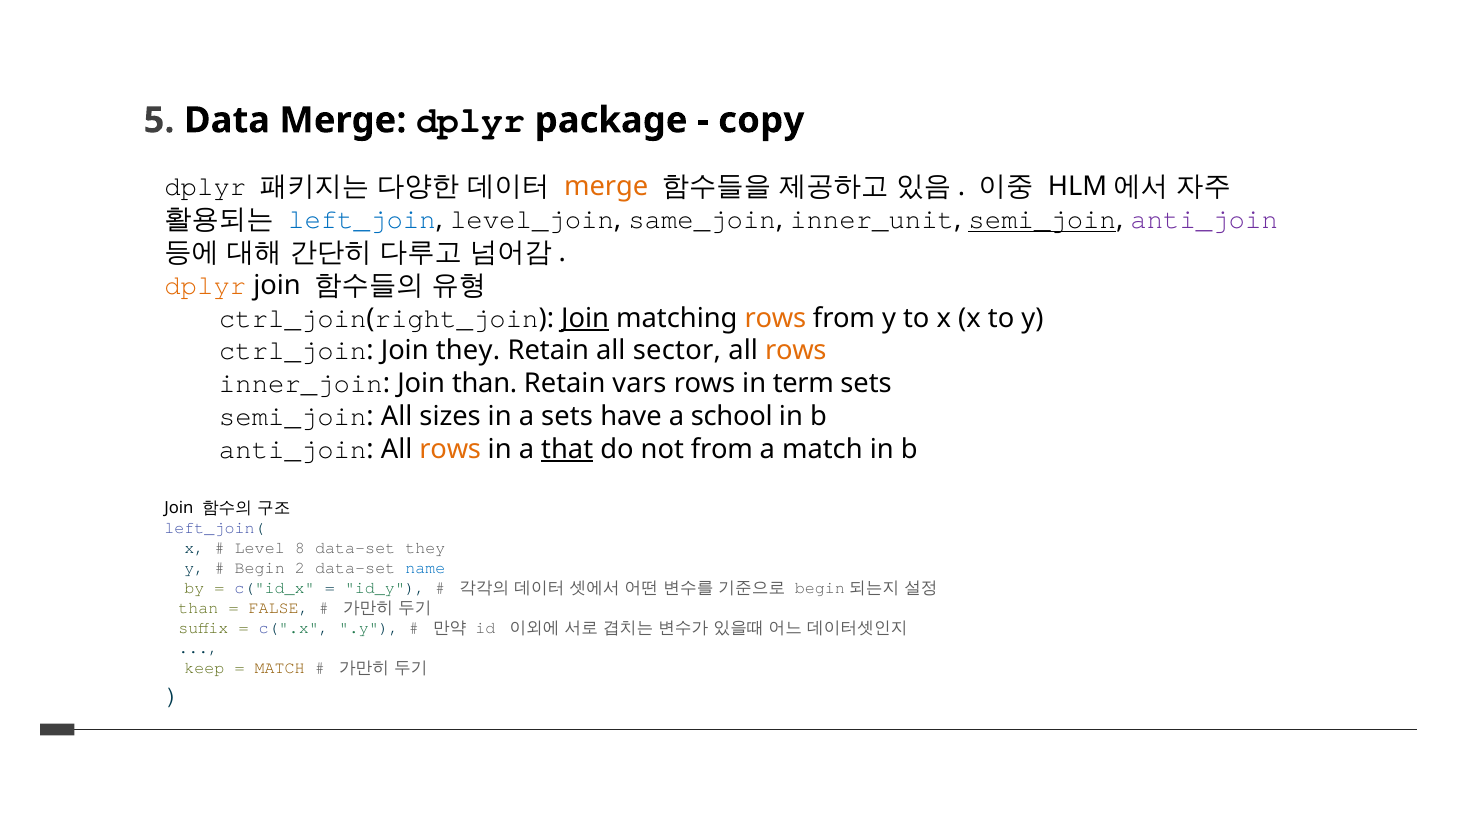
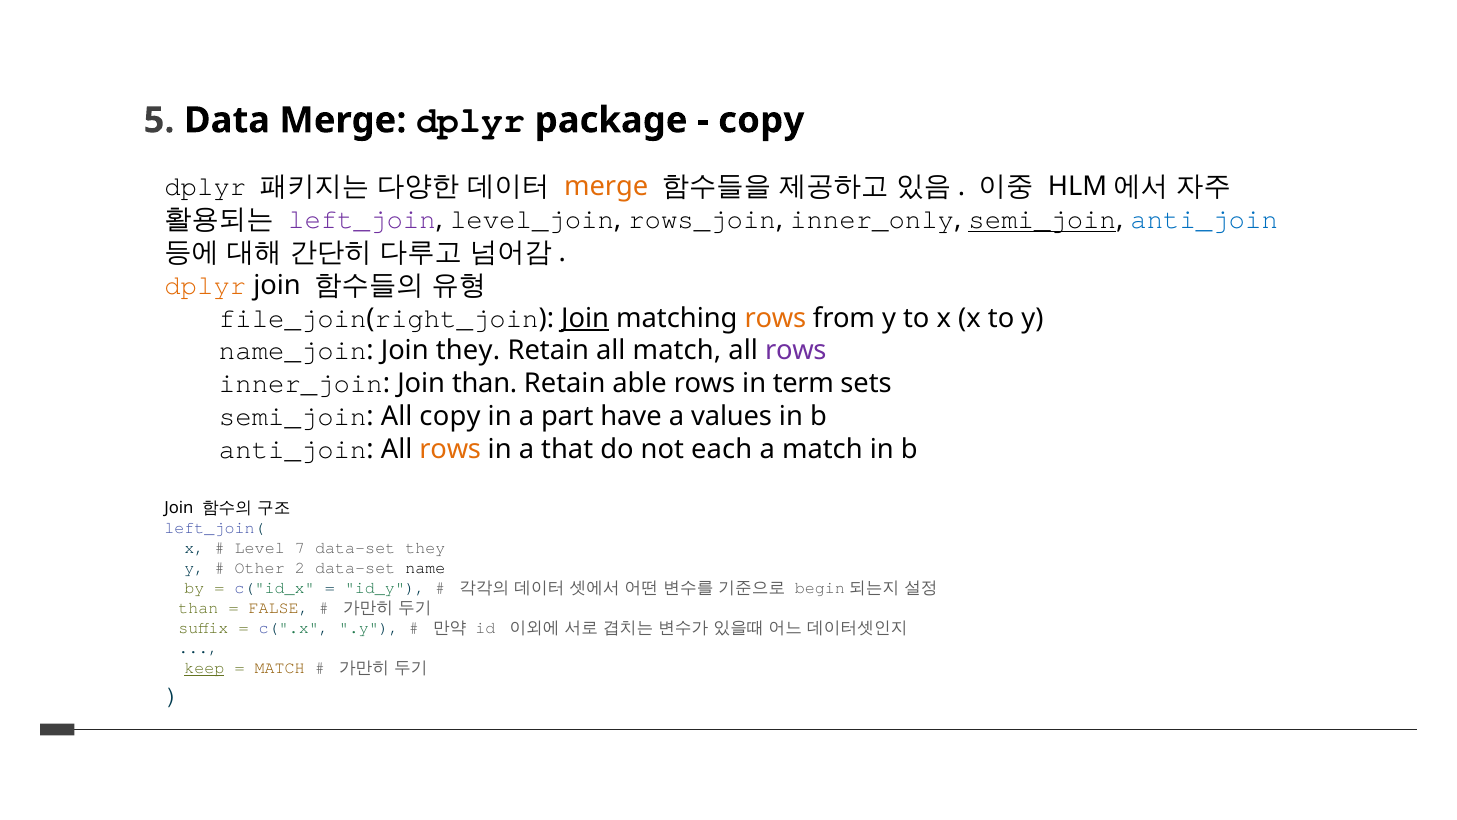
left_join colour: blue -> purple
same_join: same_join -> rows_join
inner_unit: inner_unit -> inner_only
anti_join at (1204, 220) colour: purple -> blue
ctrl_join at (293, 318): ctrl_join -> file_join
ctrl_join at (293, 351): ctrl_join -> name_join
all sector: sector -> match
rows at (796, 351) colour: orange -> purple
vars: vars -> able
All sizes: sizes -> copy
a sets: sets -> part
school: school -> values
that underline: present -> none
not from: from -> each
8: 8 -> 7
Begin at (260, 568): Begin -> Other
name colour: blue -> black
keep underline: none -> present
